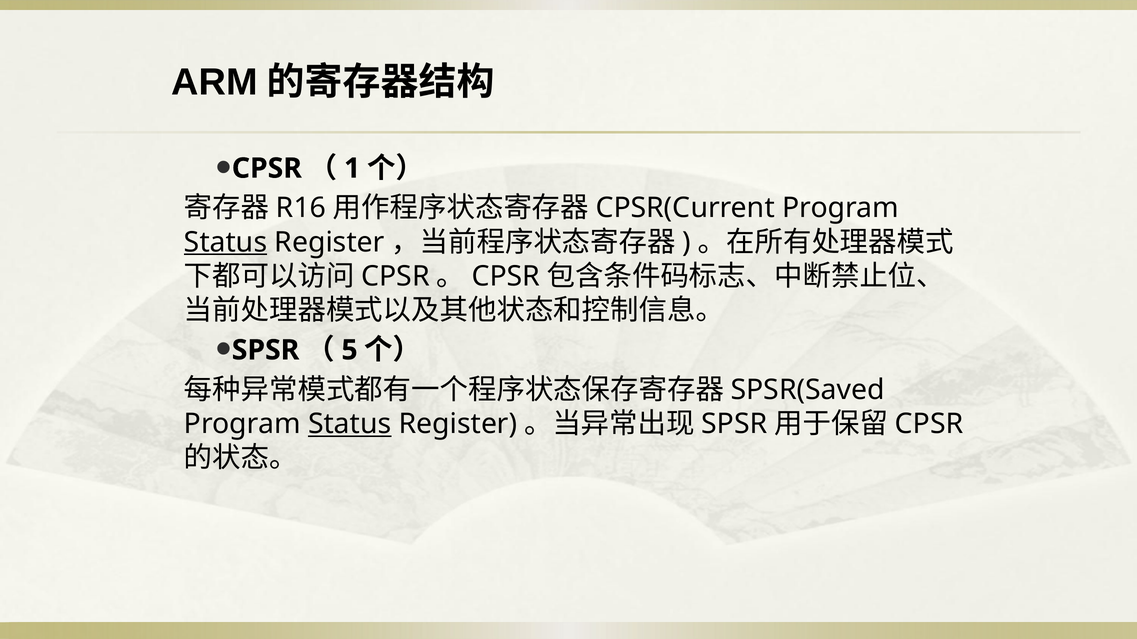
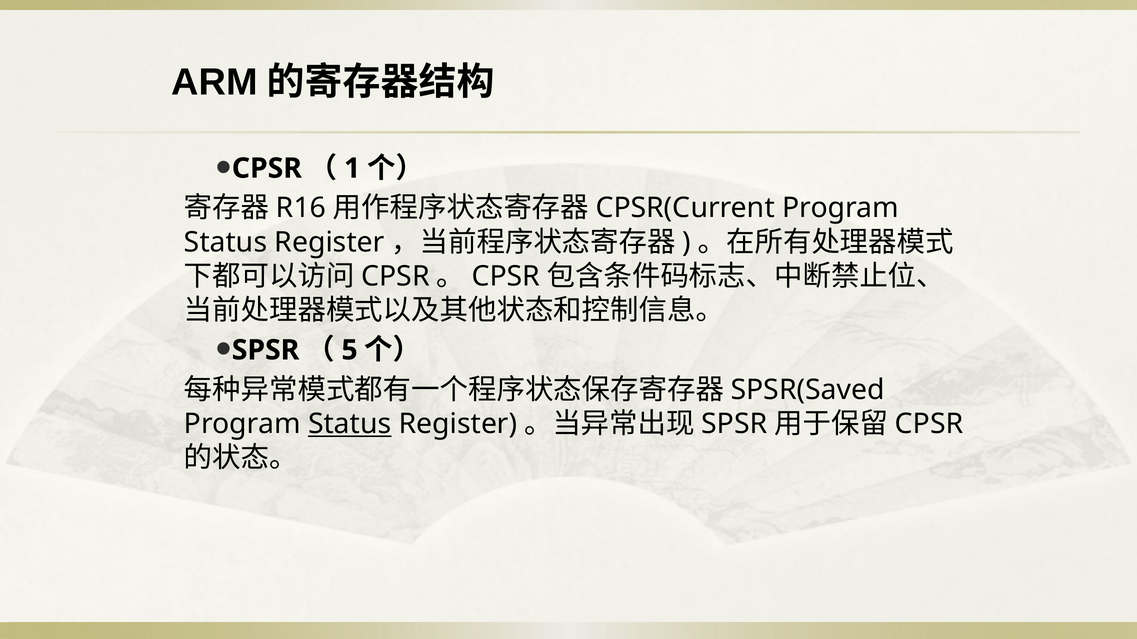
Status at (226, 242) underline: present -> none
